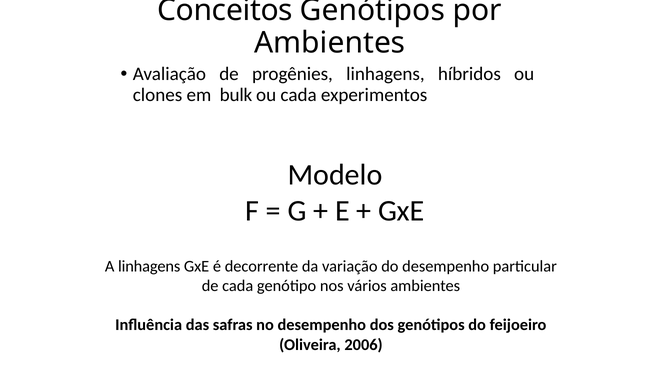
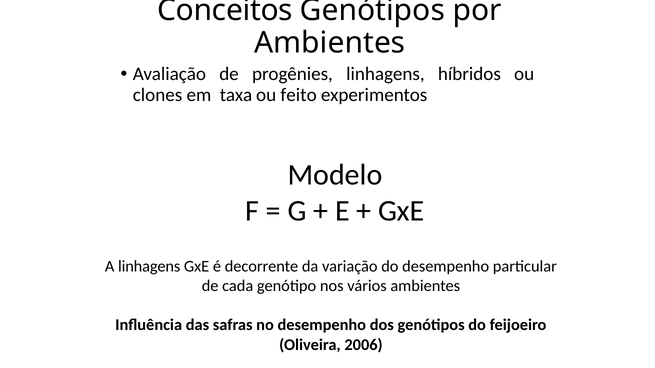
bulk: bulk -> taxa
ou cada: cada -> feito
